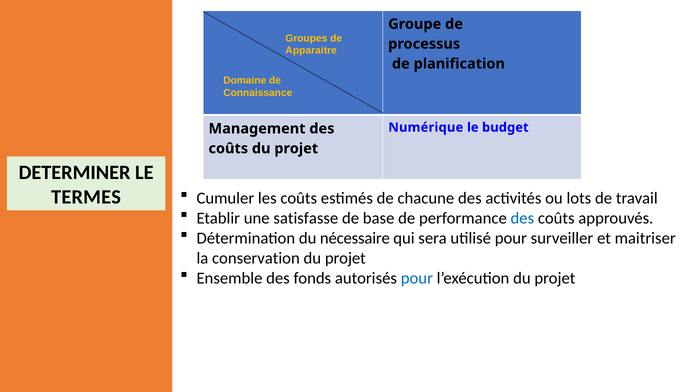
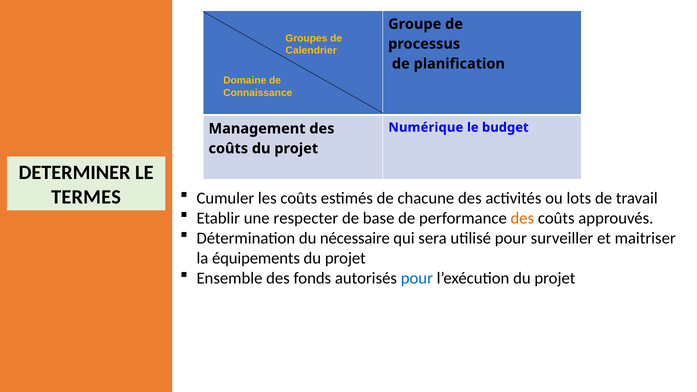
Apparaitre: Apparaitre -> Calendrier
satisfasse: satisfasse -> respecter
des at (522, 218) colour: blue -> orange
conservation: conservation -> équipements
